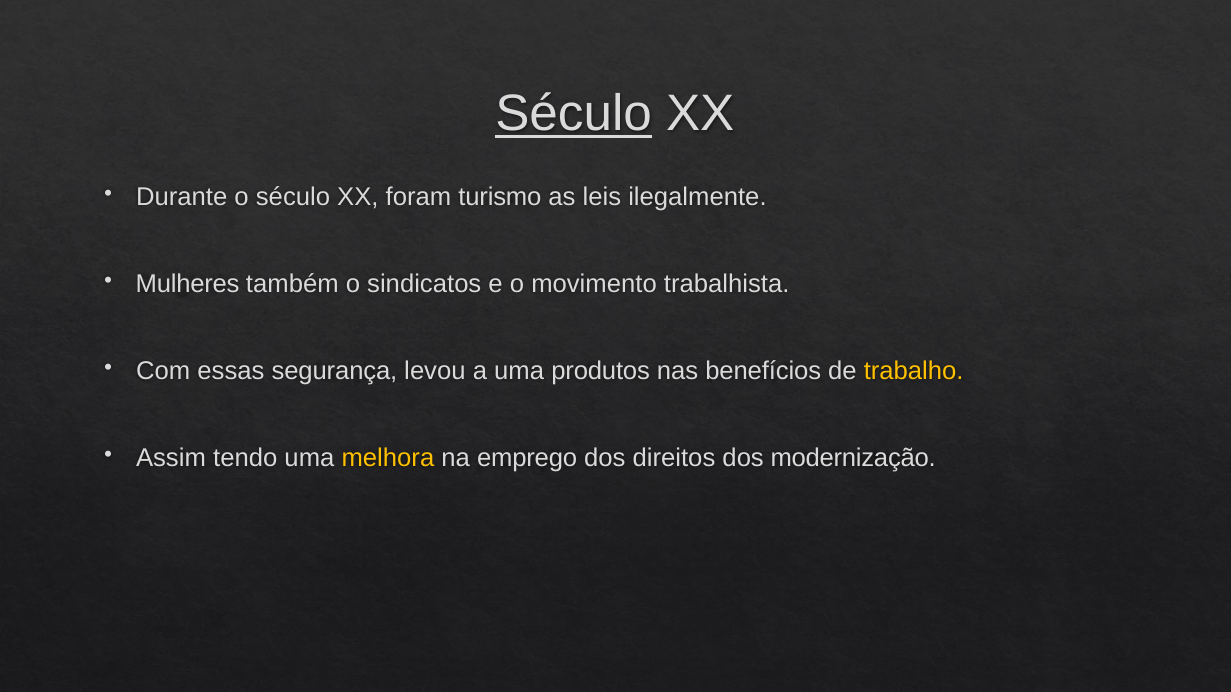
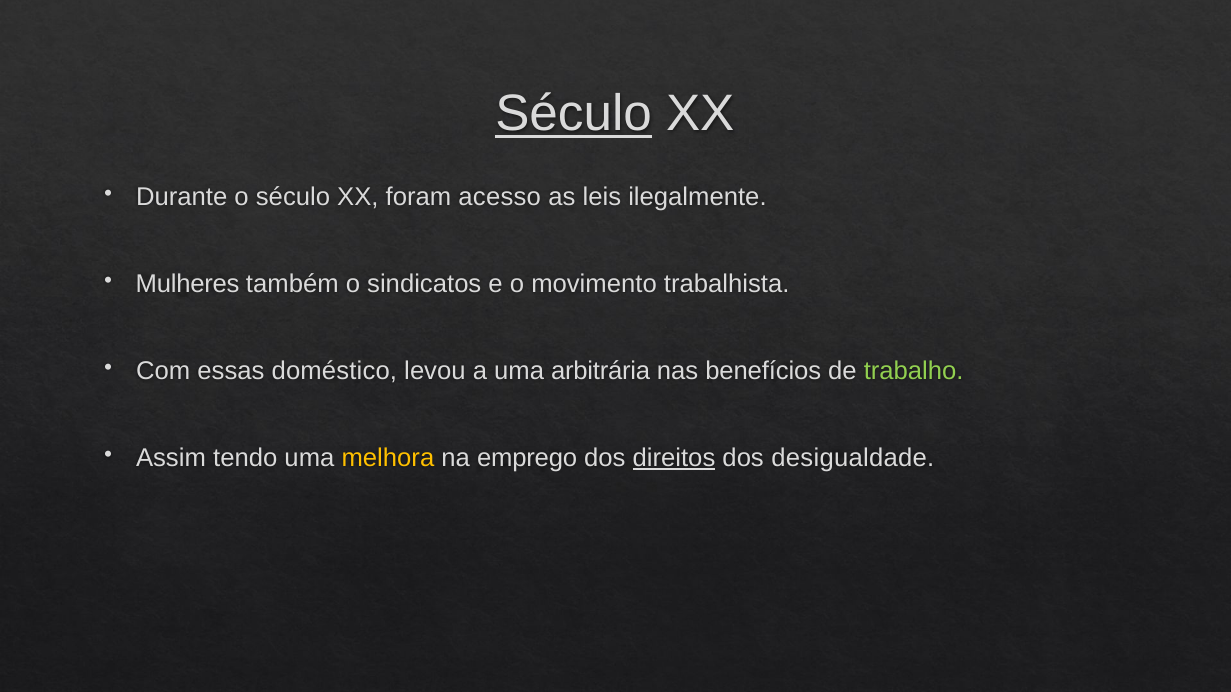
turismo: turismo -> acesso
segurança: segurança -> doméstico
produtos: produtos -> arbitrária
trabalho colour: yellow -> light green
direitos underline: none -> present
modernização: modernização -> desigualdade
